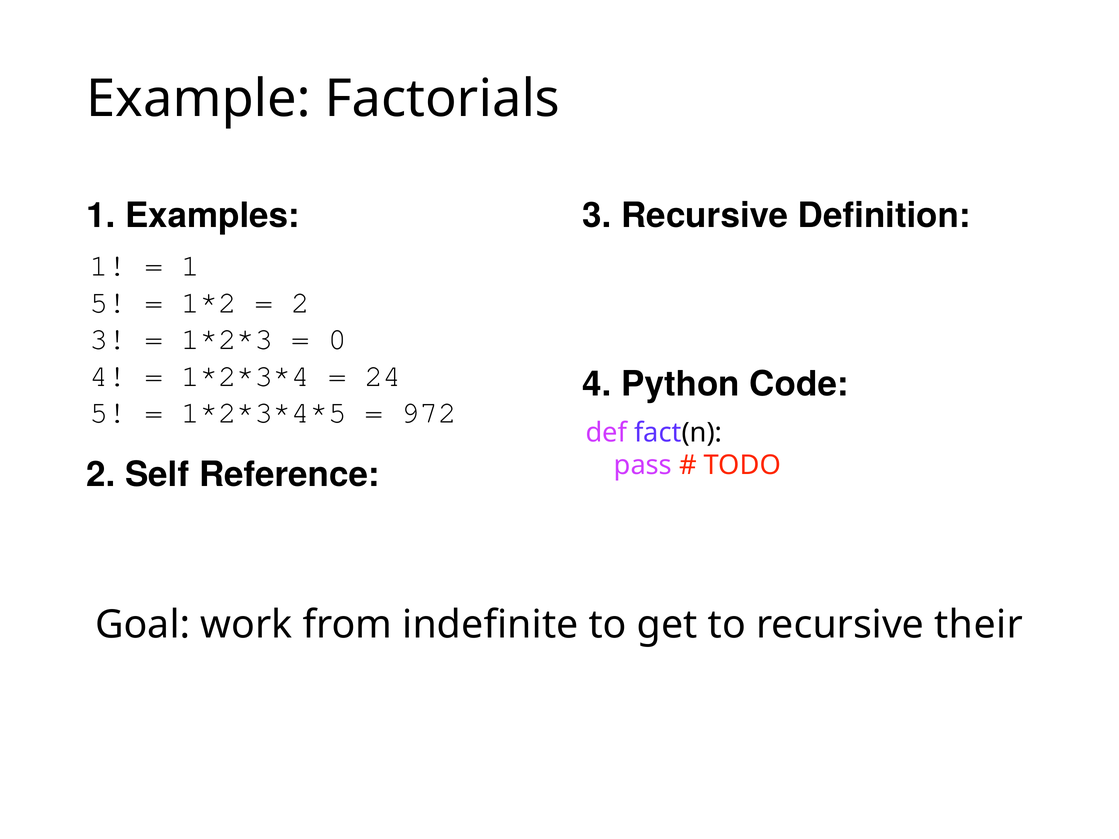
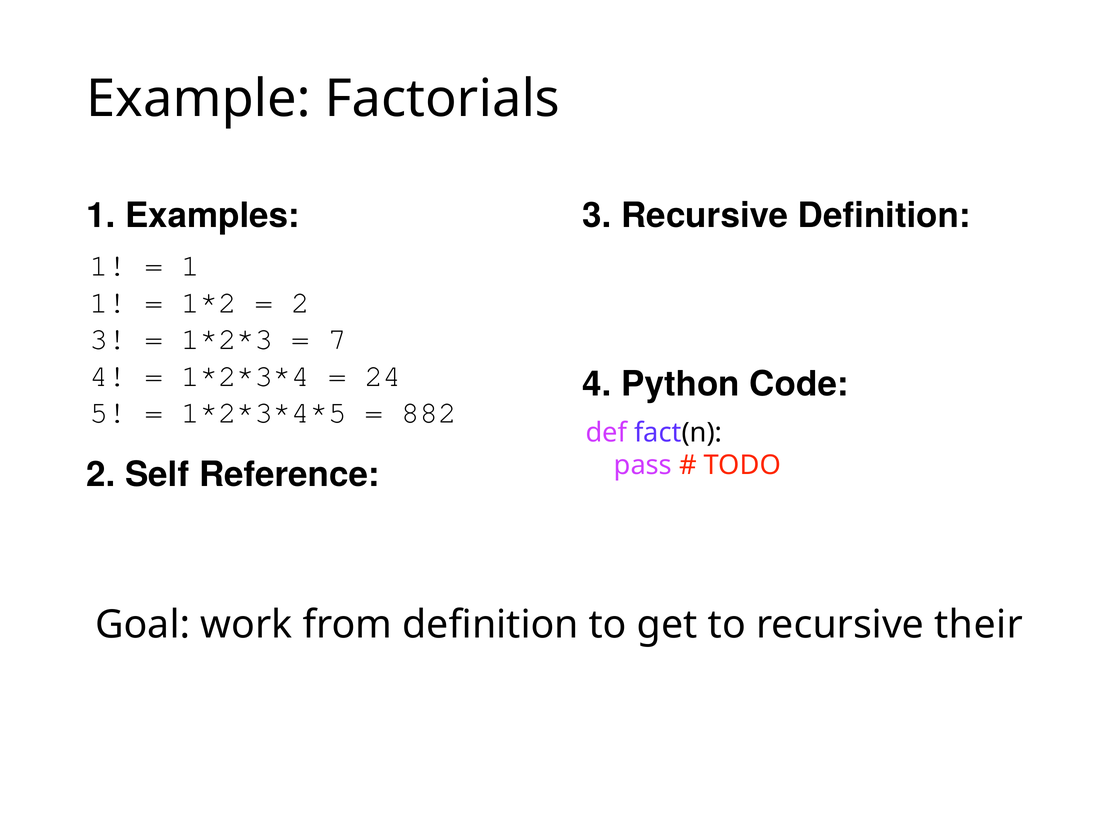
5 at (108, 303): 5 -> 1
0: 0 -> 7
972: 972 -> 882
from indefinite: indefinite -> definition
